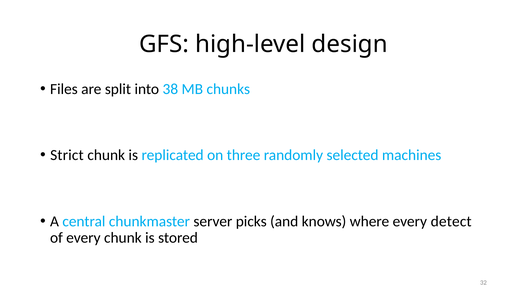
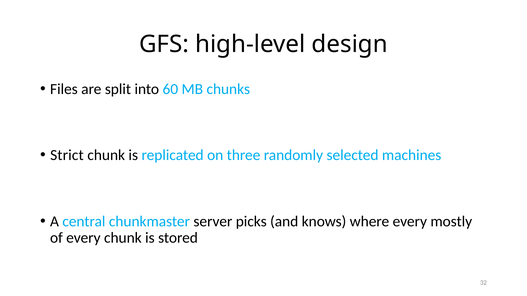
38: 38 -> 60
detect: detect -> mostly
